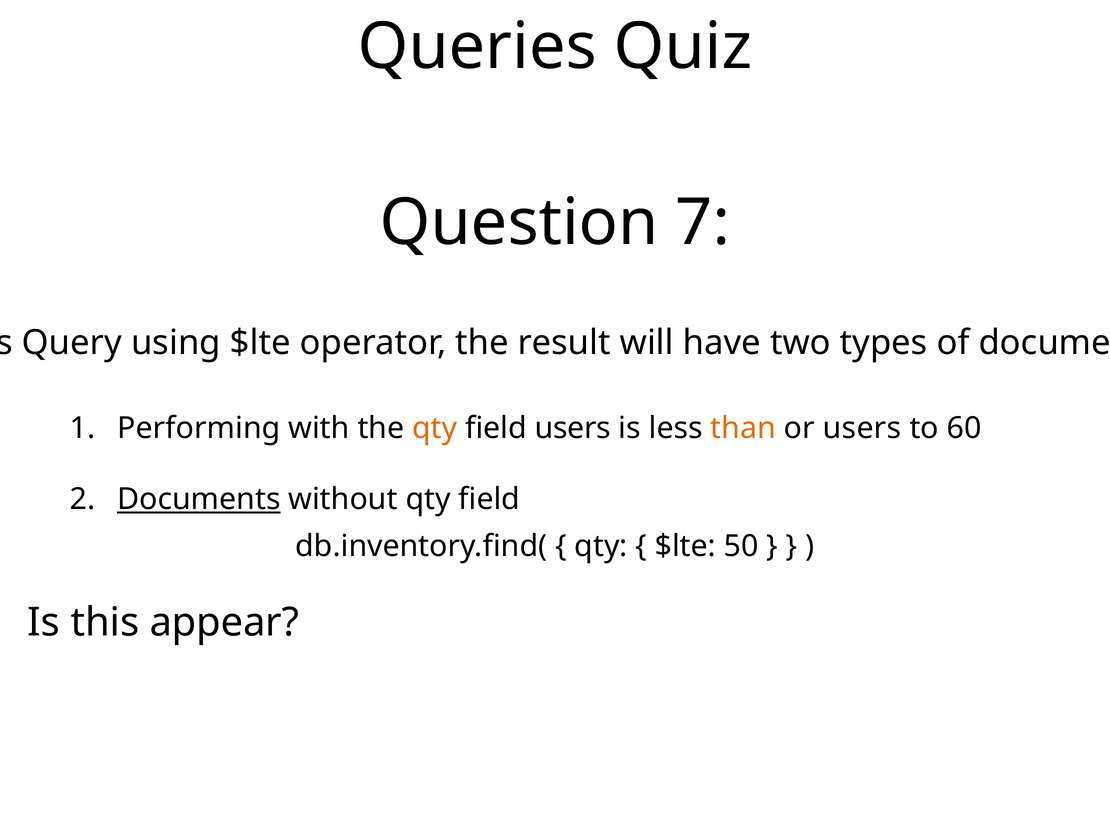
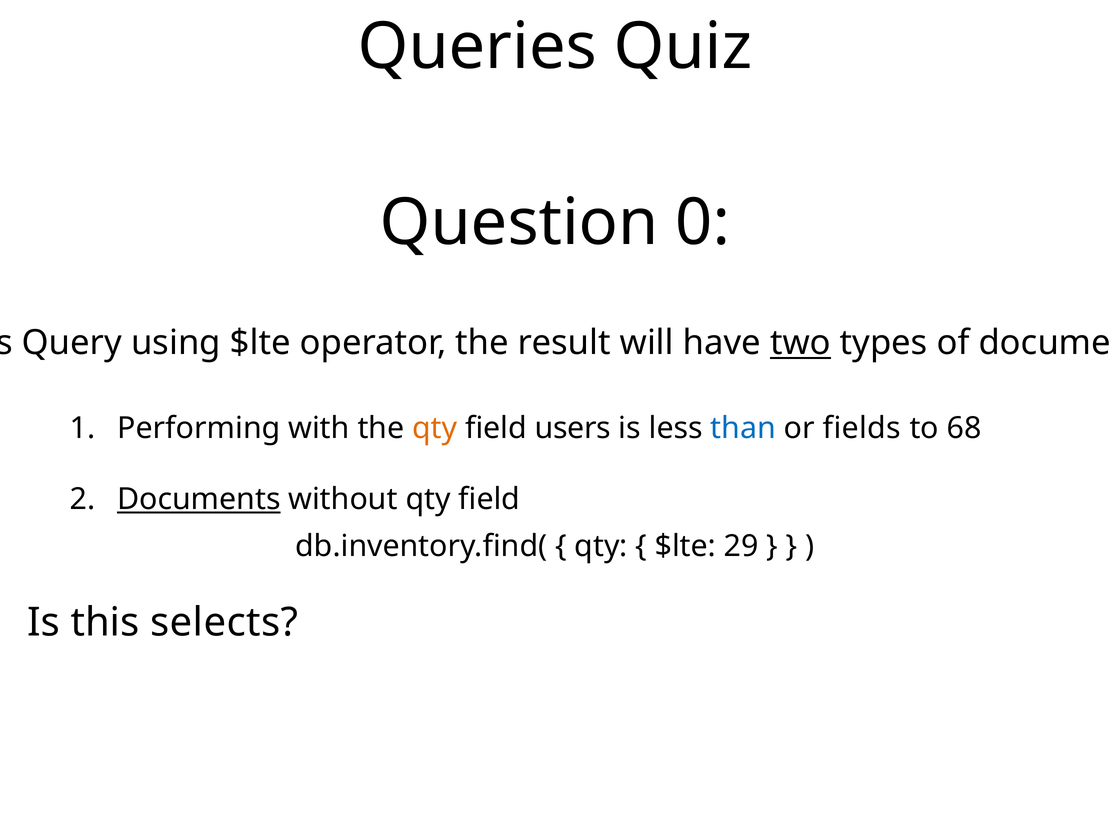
7: 7 -> 0
two underline: none -> present
than colour: orange -> blue
or users: users -> fields
60: 60 -> 68
50: 50 -> 29
appear: appear -> selects
